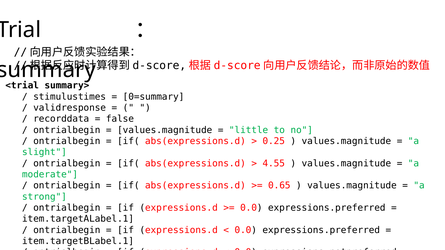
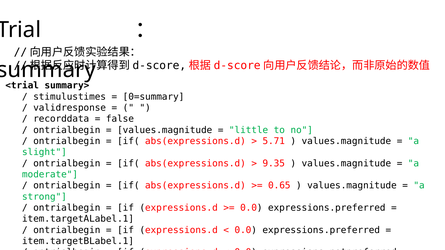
0.25: 0.25 -> 5.71
4.55: 4.55 -> 9.35
